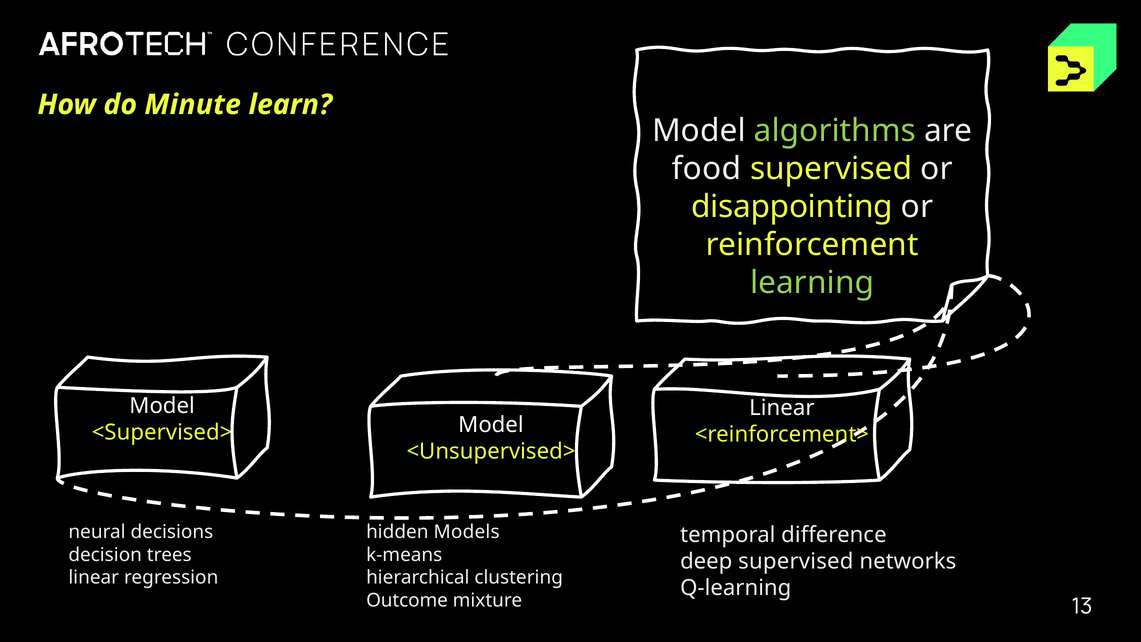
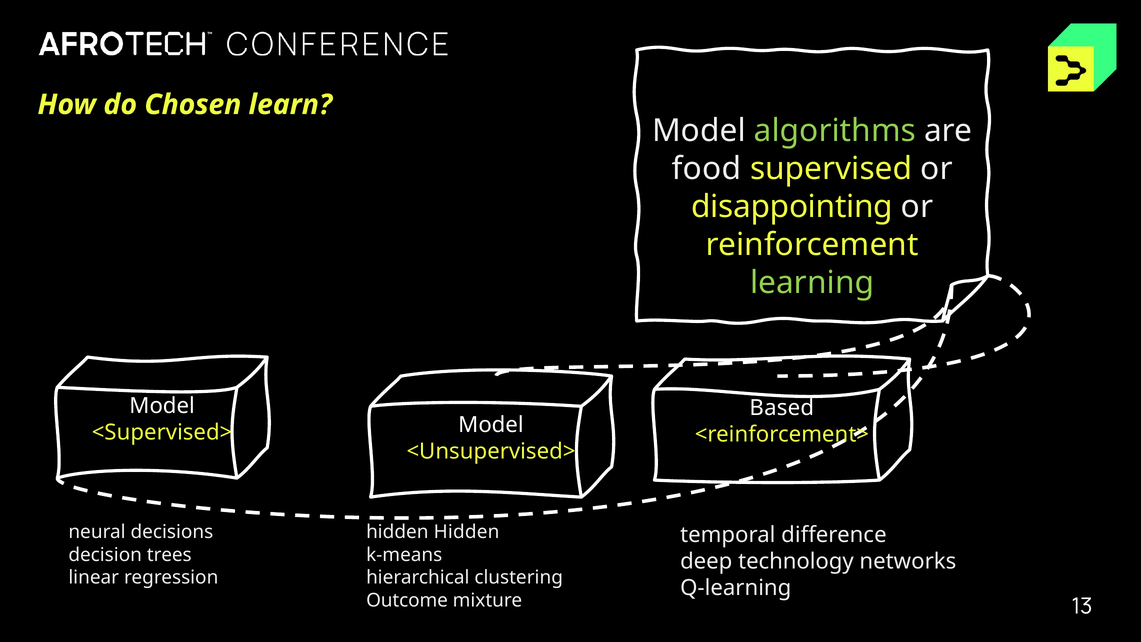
Minute: Minute -> Chosen
Linear at (782, 408): Linear -> Based
hidden Models: Models -> Hidden
deep supervised: supervised -> technology
